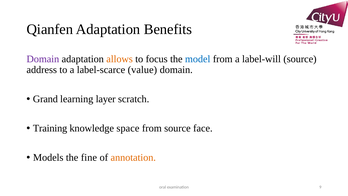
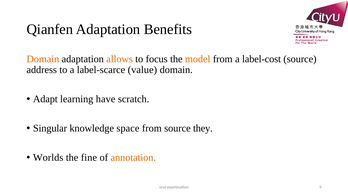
Domain at (43, 59) colour: purple -> orange
model colour: blue -> orange
label-will: label-will -> label-cost
Grand: Grand -> Adapt
layer: layer -> have
Training: Training -> Singular
face: face -> they
Models: Models -> Worlds
